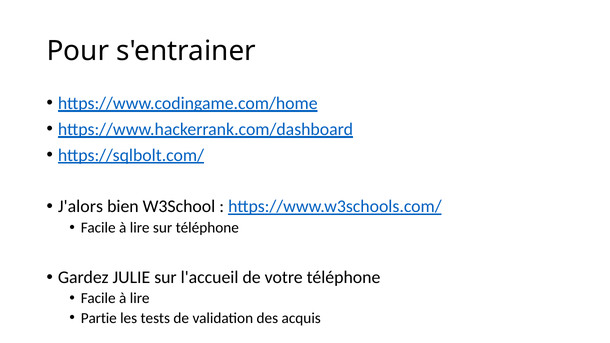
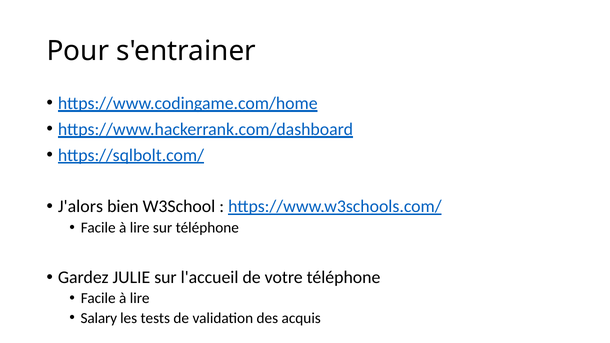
Partie: Partie -> Salary
